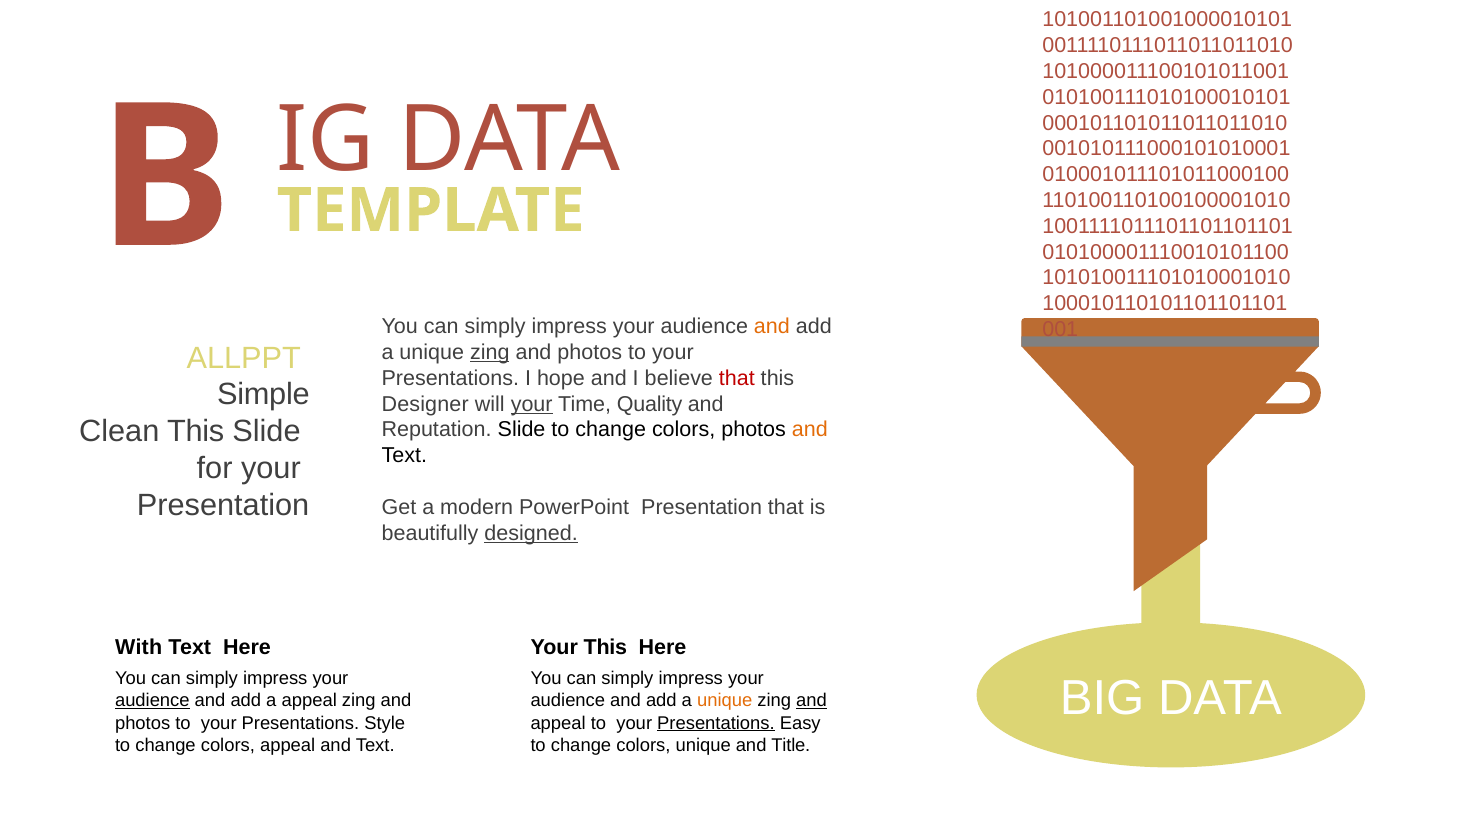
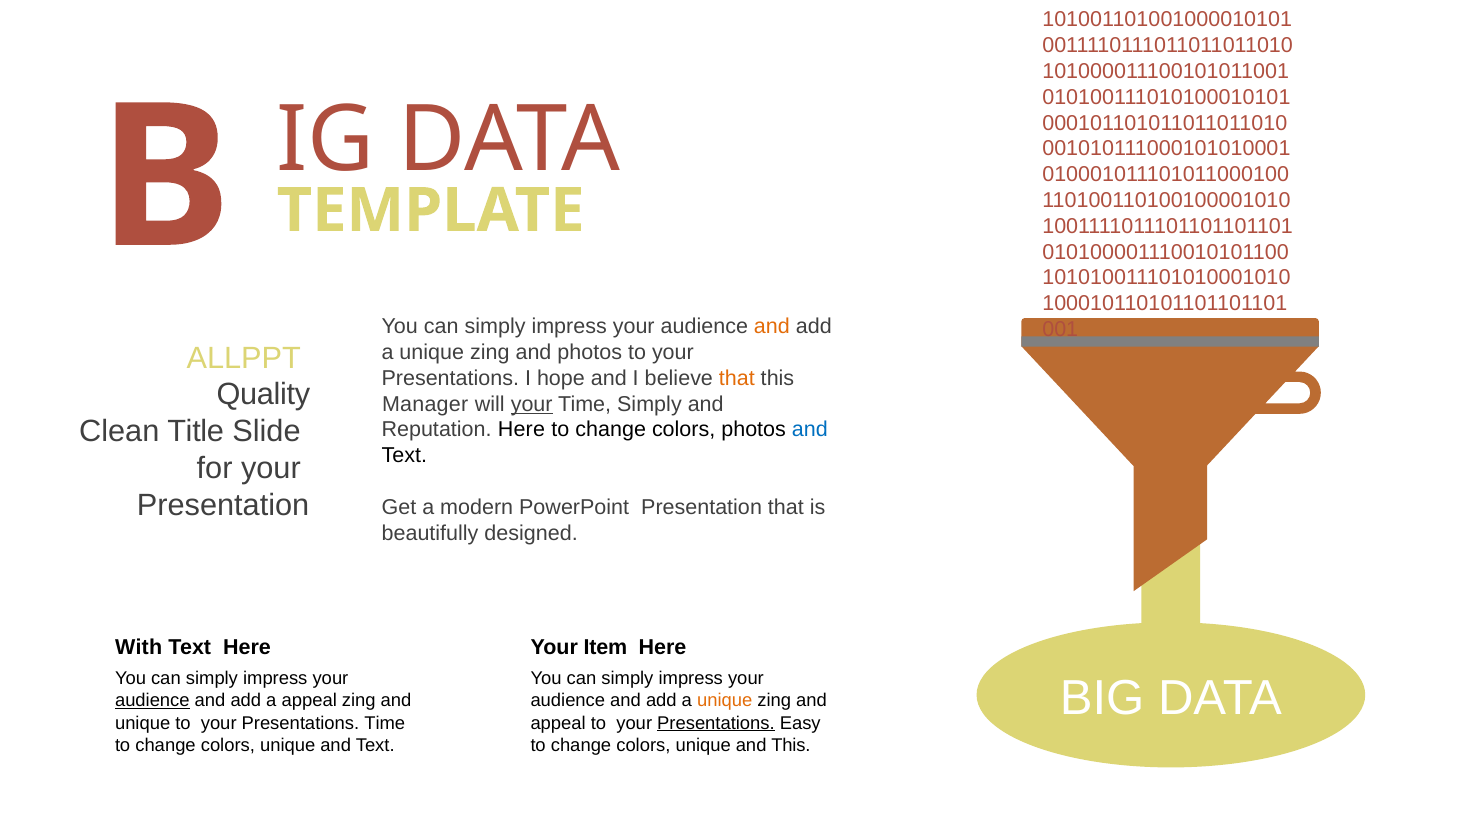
zing at (490, 352) underline: present -> none
that at (737, 378) colour: red -> orange
Simple: Simple -> Quality
Designer: Designer -> Manager
Time Quality: Quality -> Simply
Clean This: This -> Title
Reputation Slide: Slide -> Here
and at (810, 430) colour: orange -> blue
designed underline: present -> none
Your This: This -> Item
and at (812, 701) underline: present -> none
photos at (143, 723): photos -> unique
Presentations Style: Style -> Time
appeal at (288, 745): appeal -> unique
and Title: Title -> This
